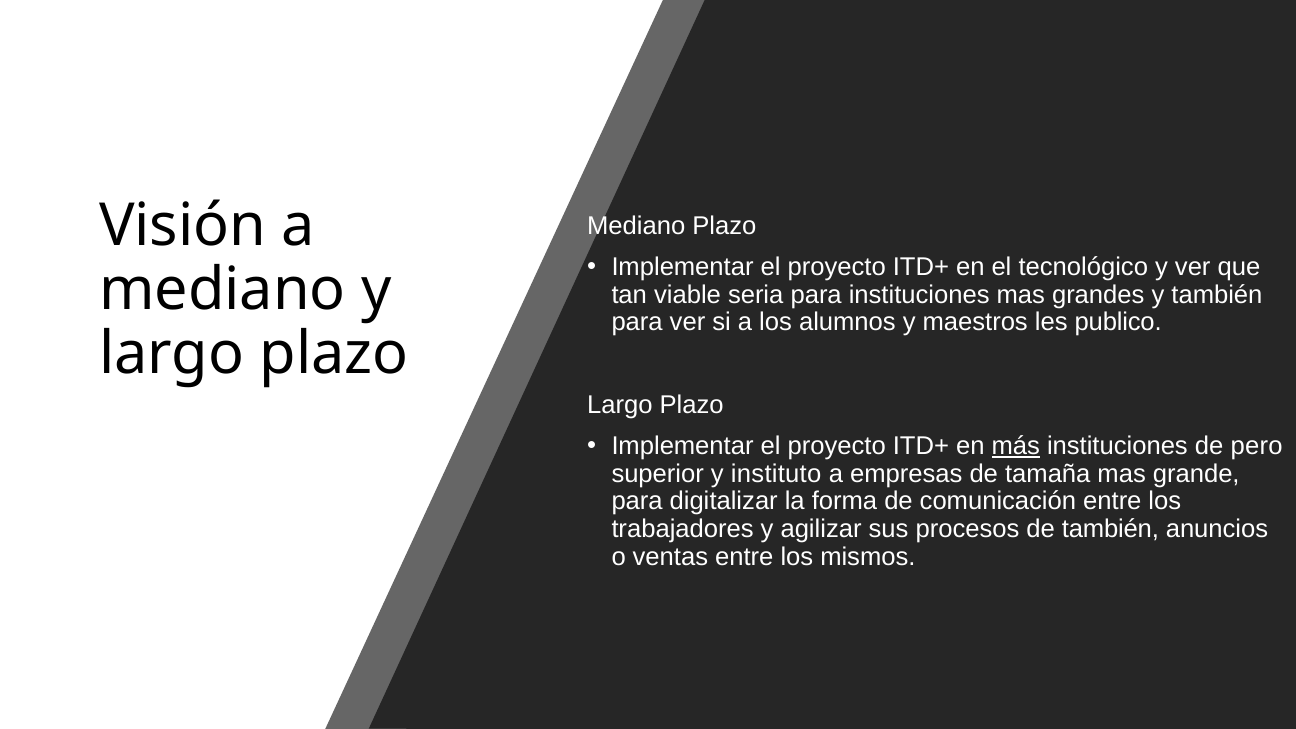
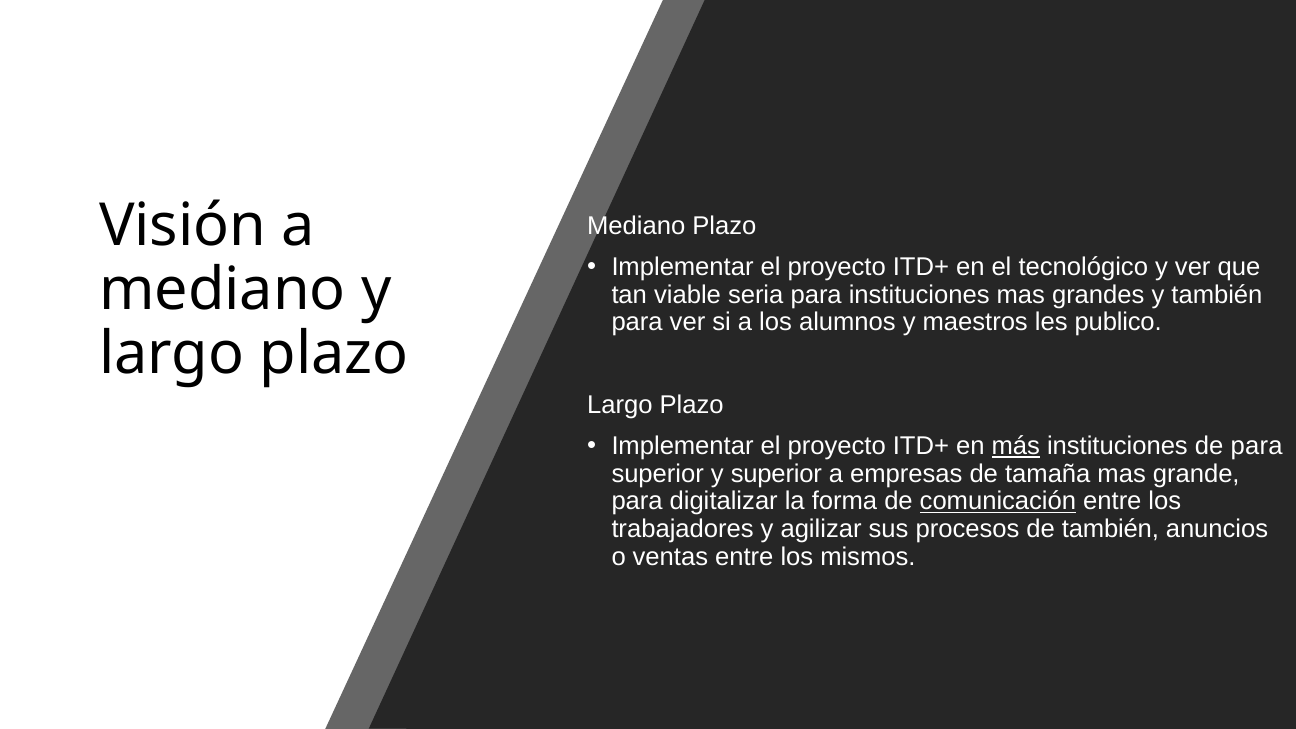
de pero: pero -> para
y instituto: instituto -> superior
comunicación underline: none -> present
